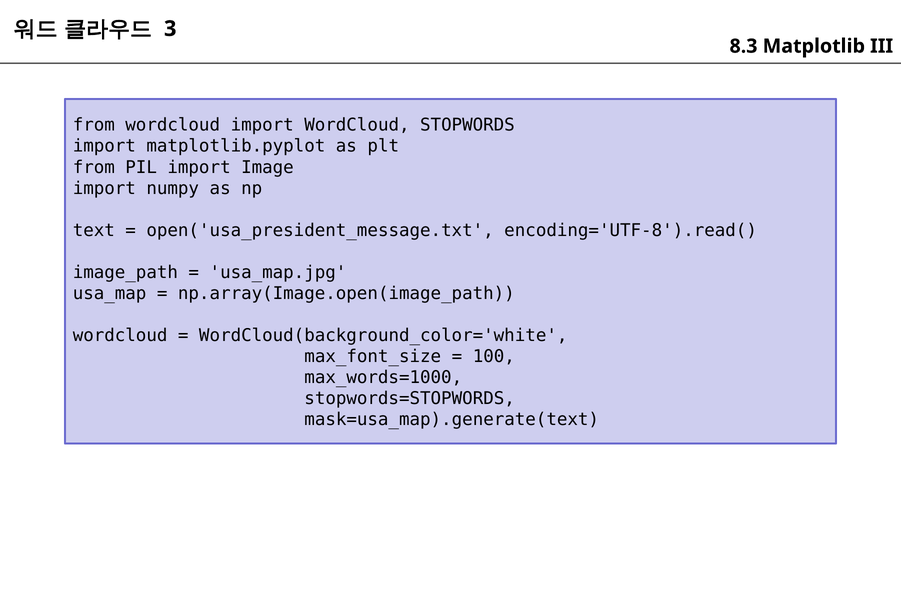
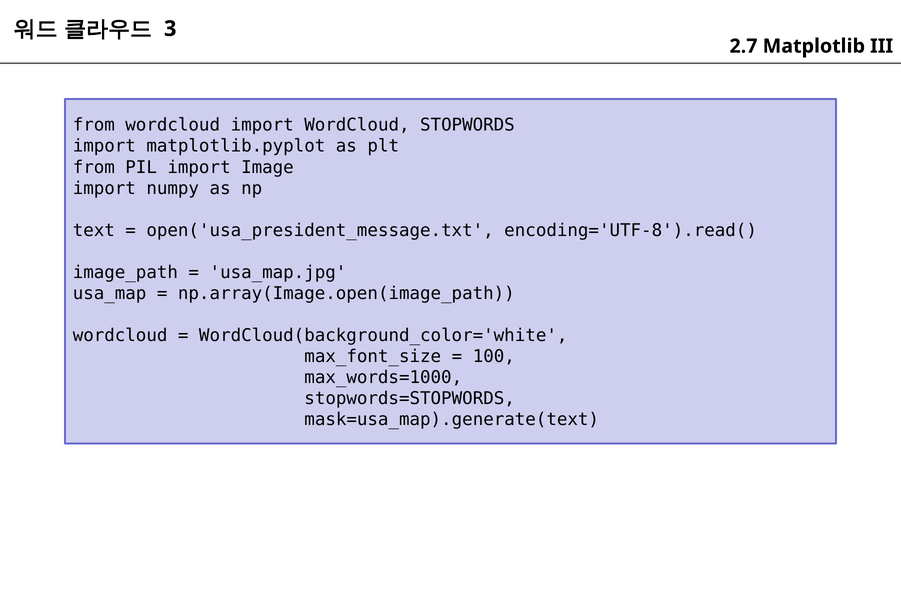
8.3: 8.3 -> 2.7
